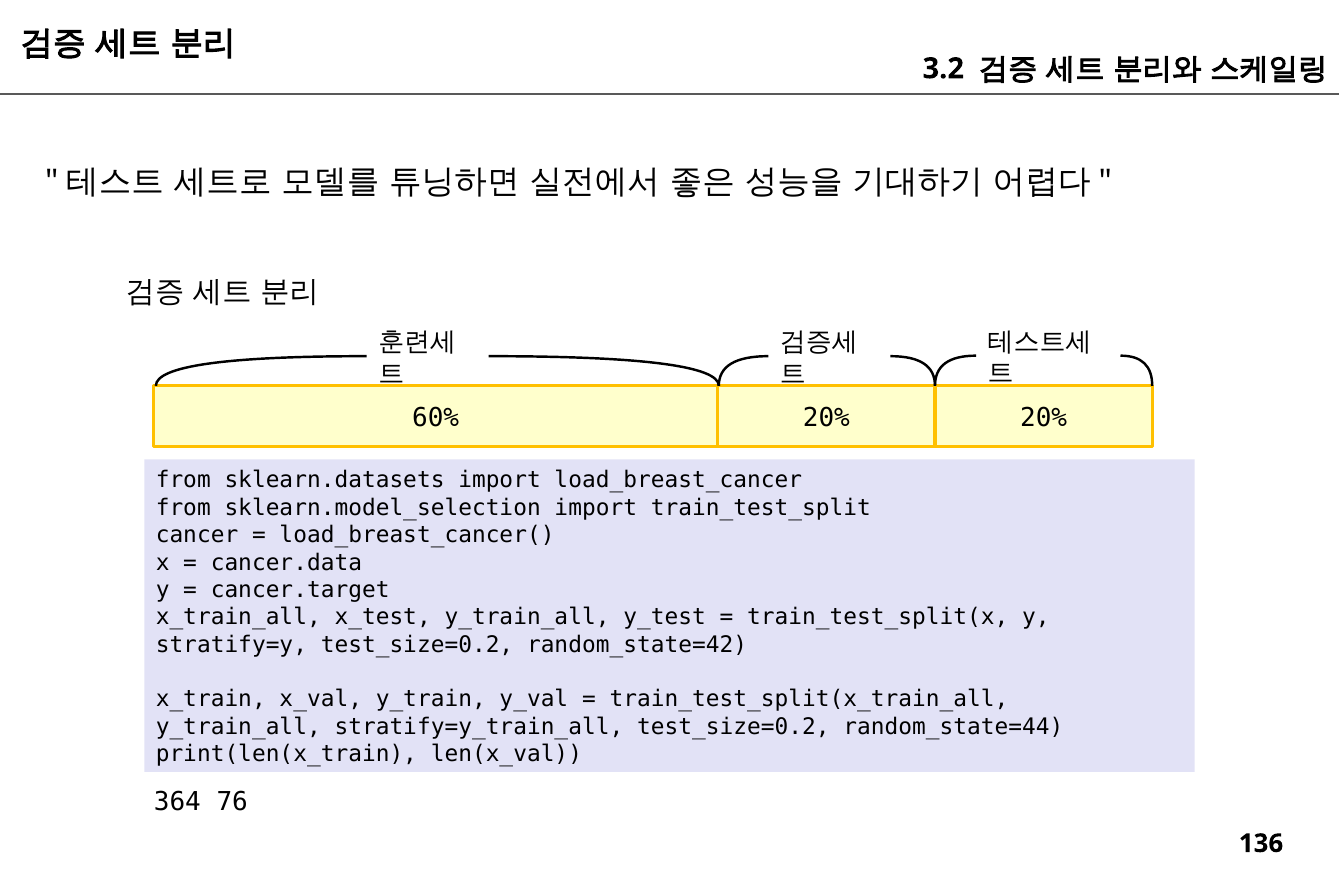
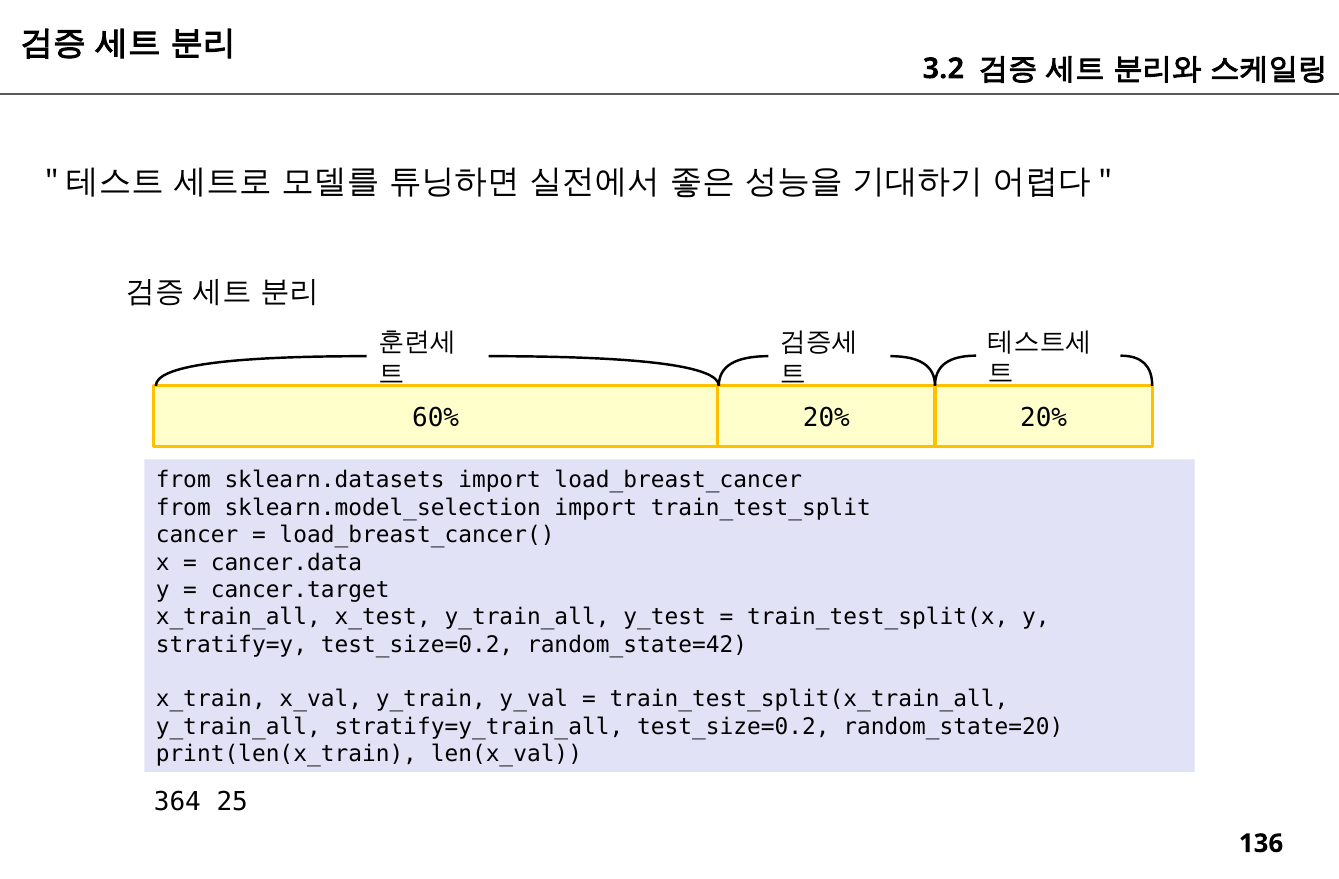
random_state=44: random_state=44 -> random_state=20
76: 76 -> 25
